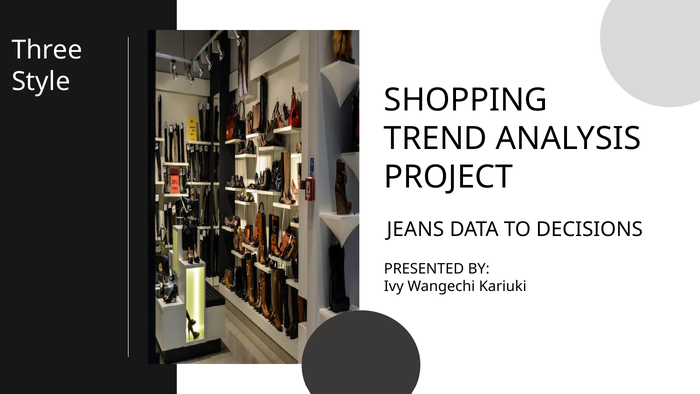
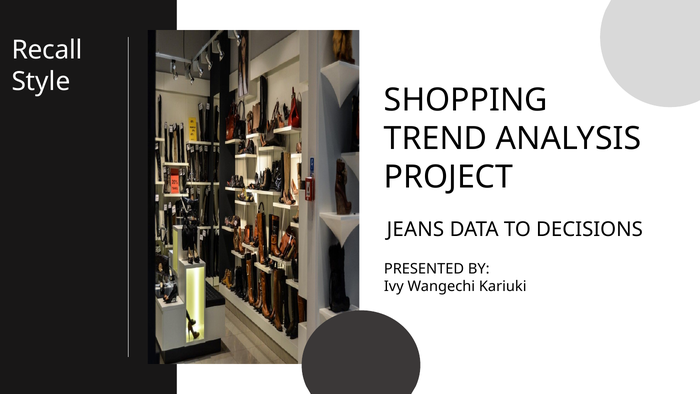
Three: Three -> Recall
